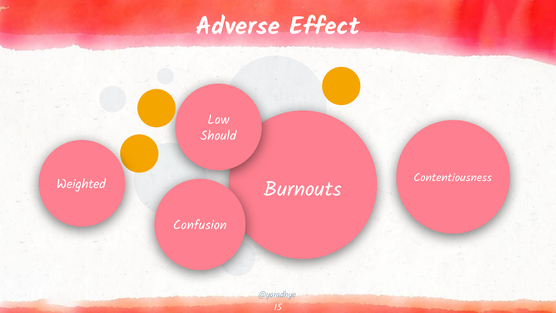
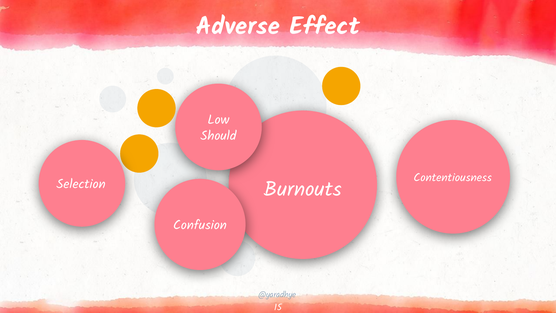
Weighted: Weighted -> Selection
